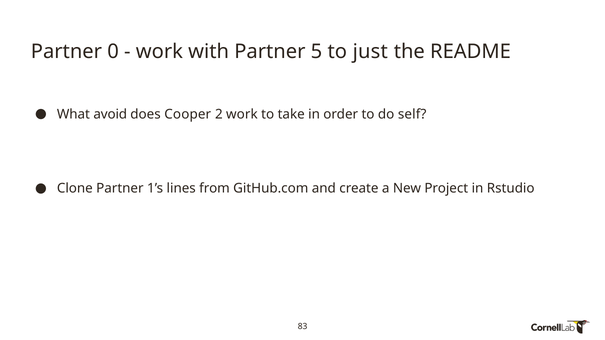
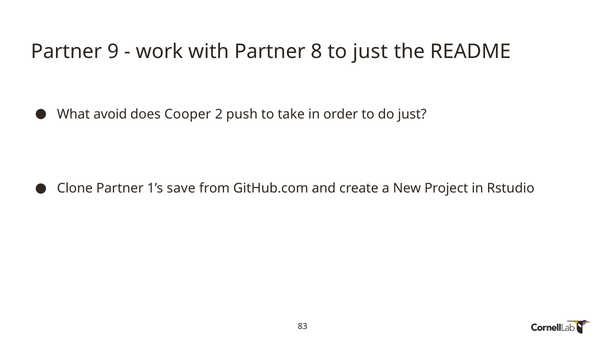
0: 0 -> 9
5: 5 -> 8
2 work: work -> push
do self: self -> just
lines: lines -> save
